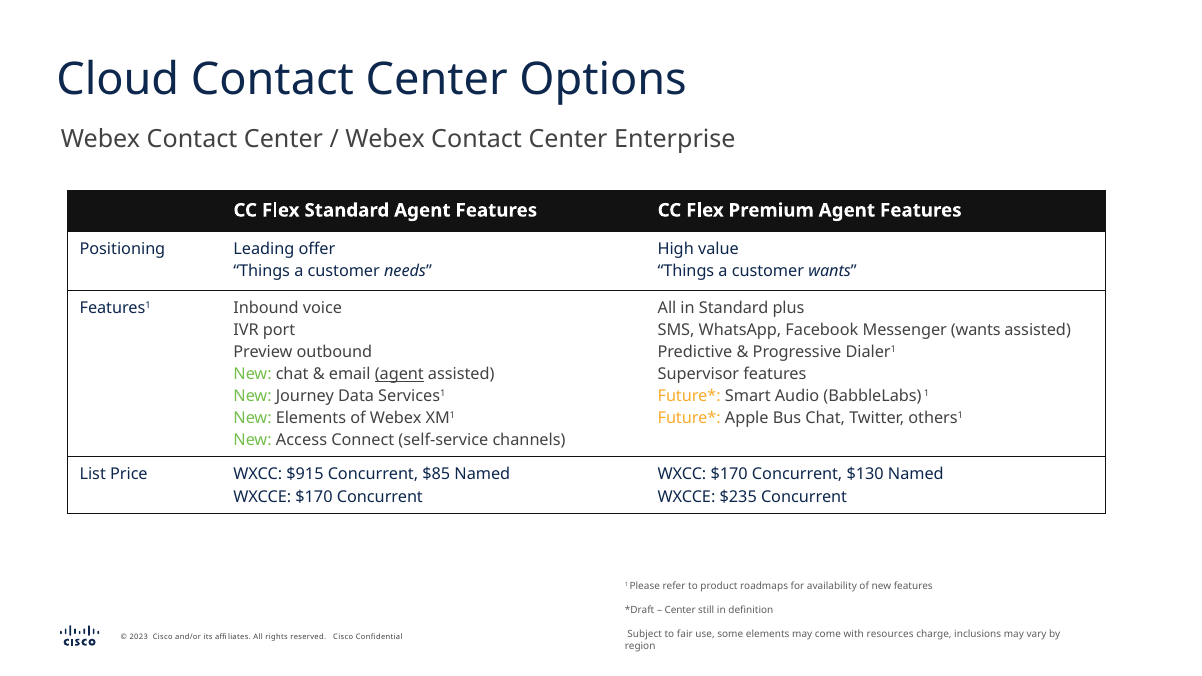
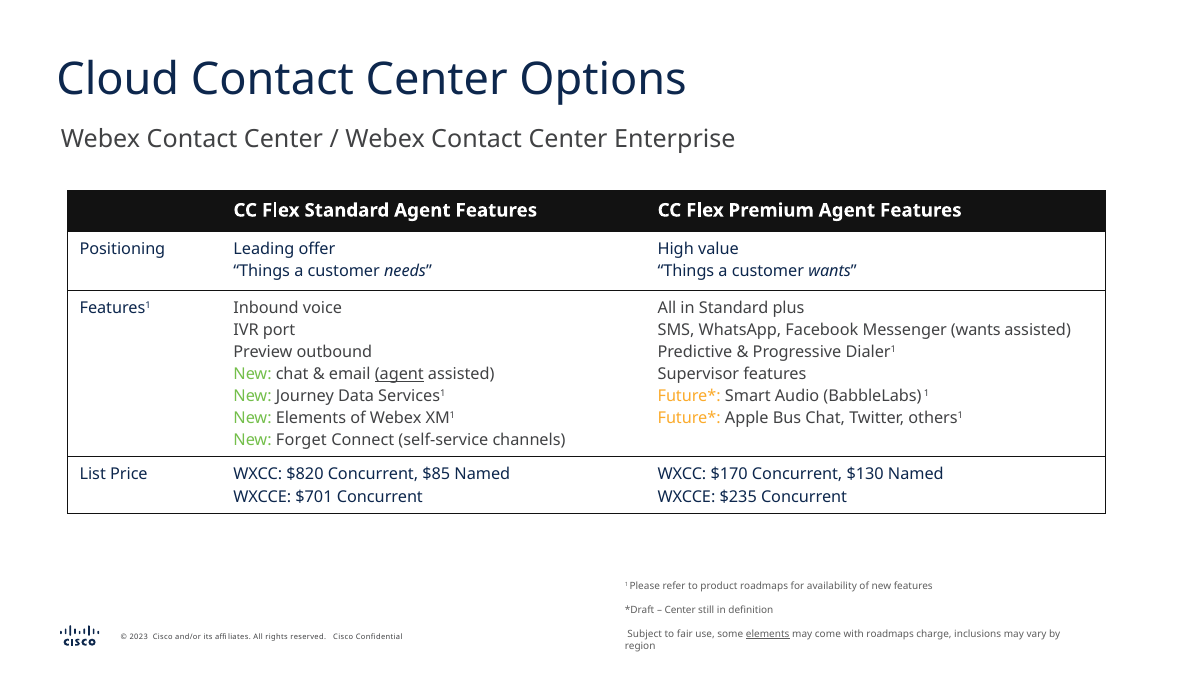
Access: Access -> Forget
$915: $915 -> $820
WXCCE $170: $170 -> $701
elements at (768, 634) underline: none -> present
with resources: resources -> roadmaps
